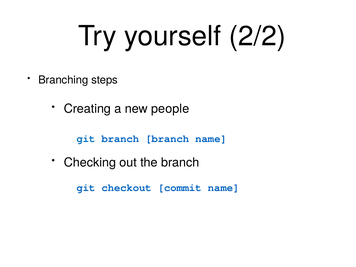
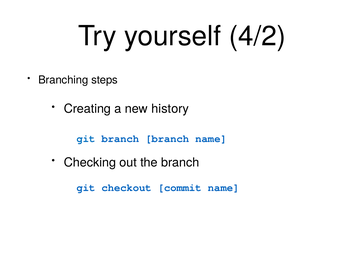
2/2: 2/2 -> 4/2
people: people -> history
